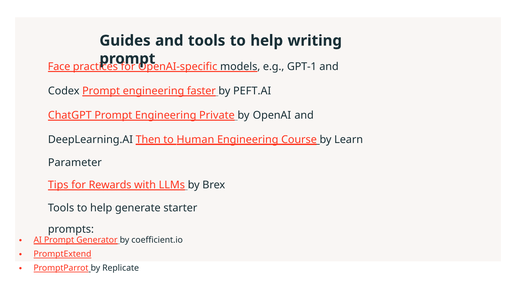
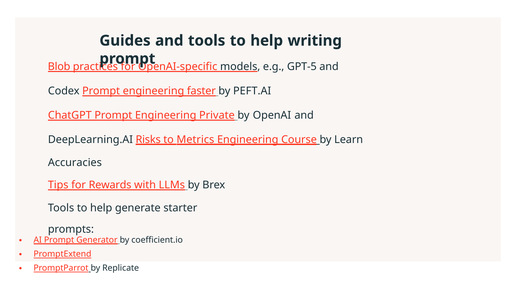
Face: Face -> Blob
GPT-1: GPT-1 -> GPT-5
Then: Then -> Risks
Human: Human -> Metrics
Parameter: Parameter -> Accuracies
